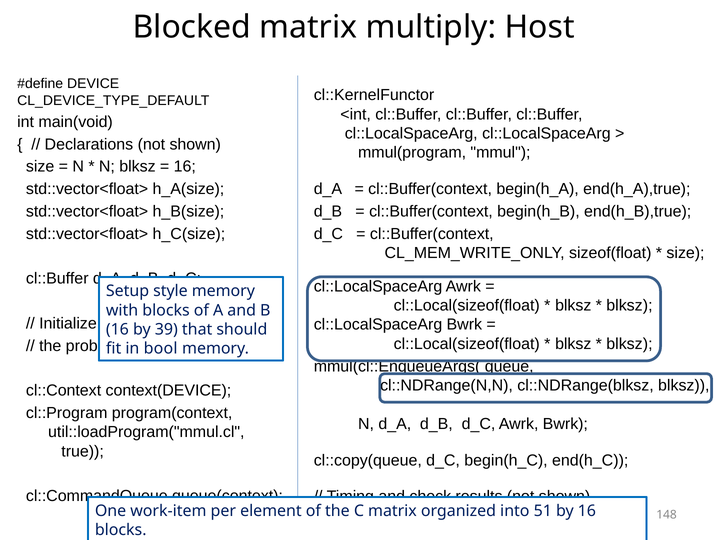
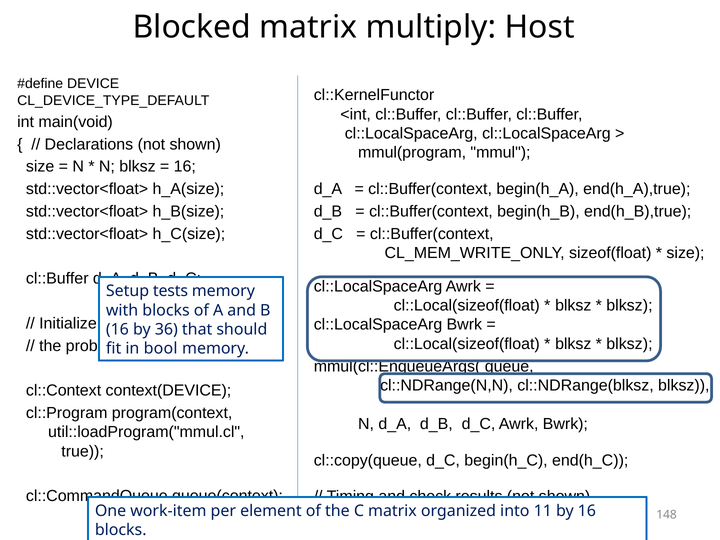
style: style -> tests
39: 39 -> 36
51: 51 -> 11
